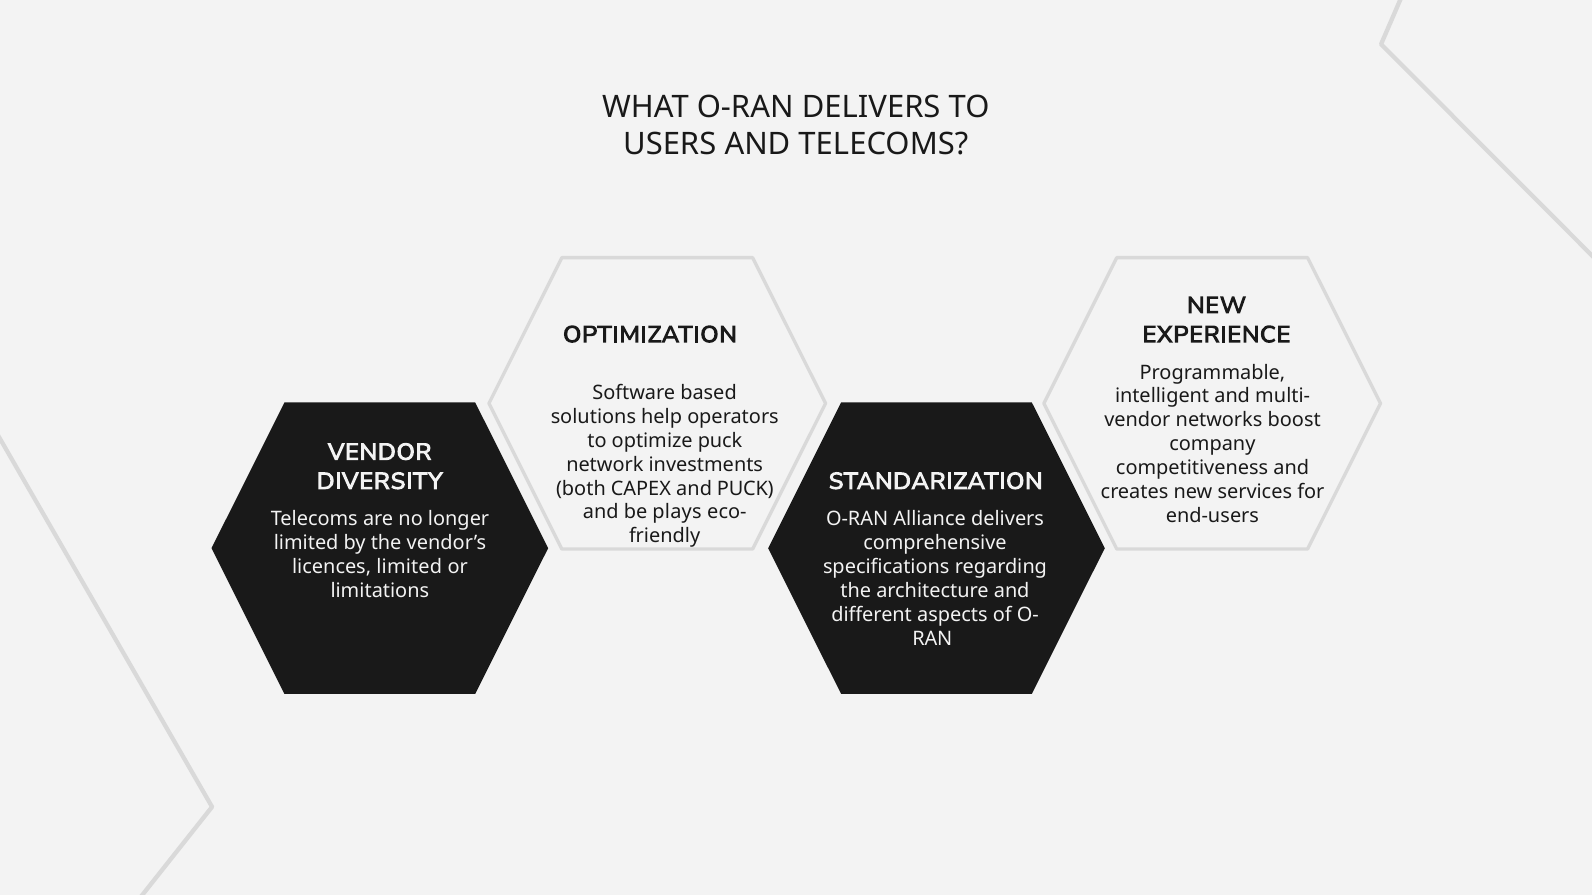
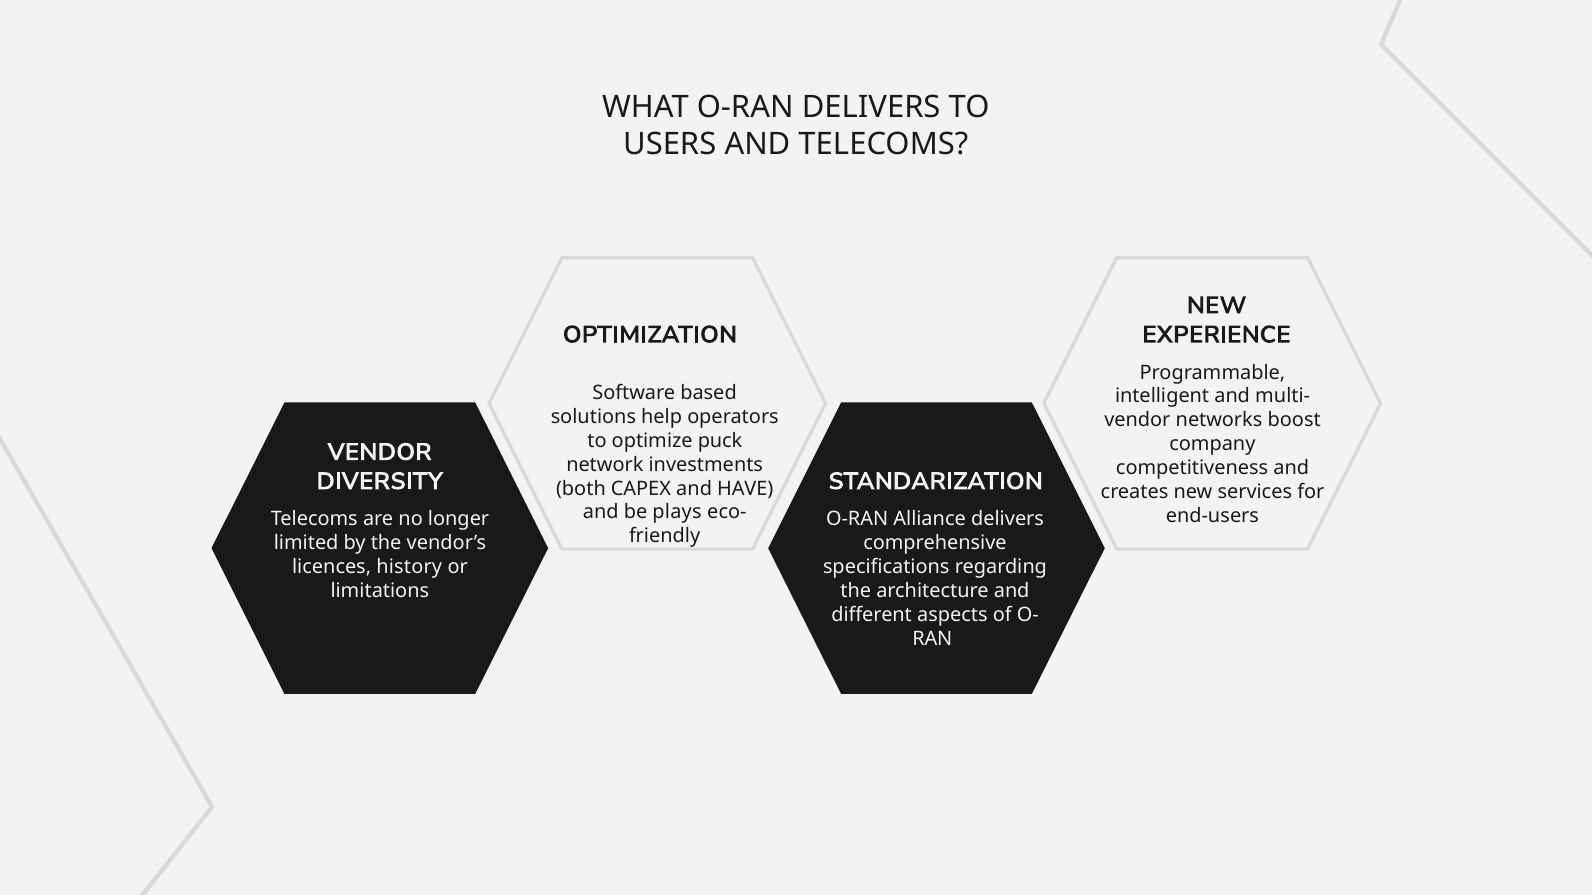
and PUCK: PUCK -> HAVE
licences limited: limited -> history
